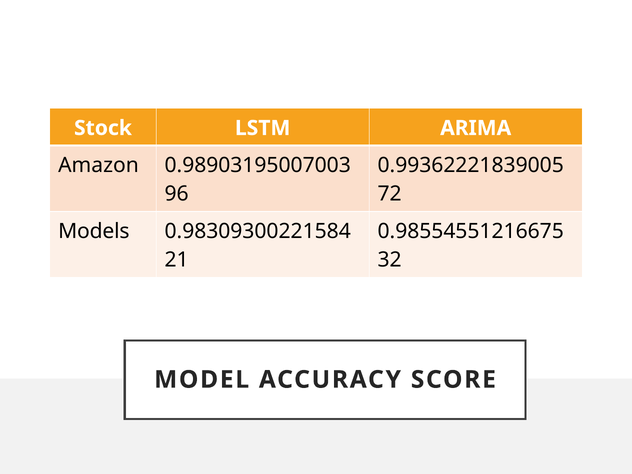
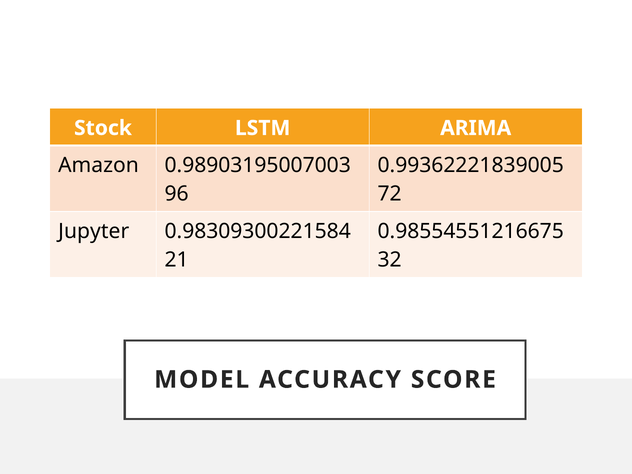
Models: Models -> Jupyter
